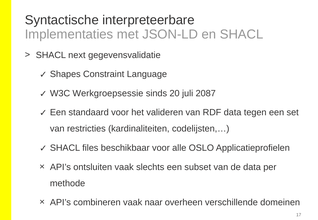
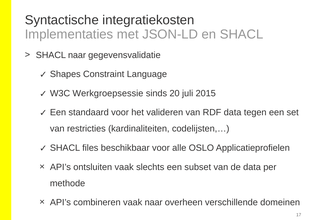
interpreteerbare: interpreteerbare -> integratiekosten
SHACL next: next -> naar
2087: 2087 -> 2015
